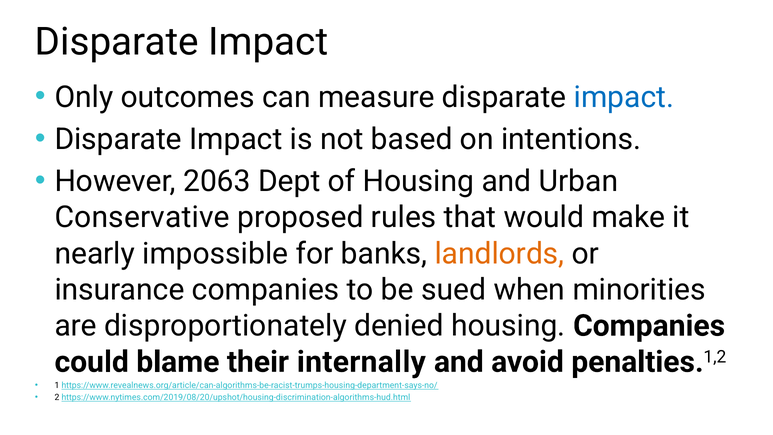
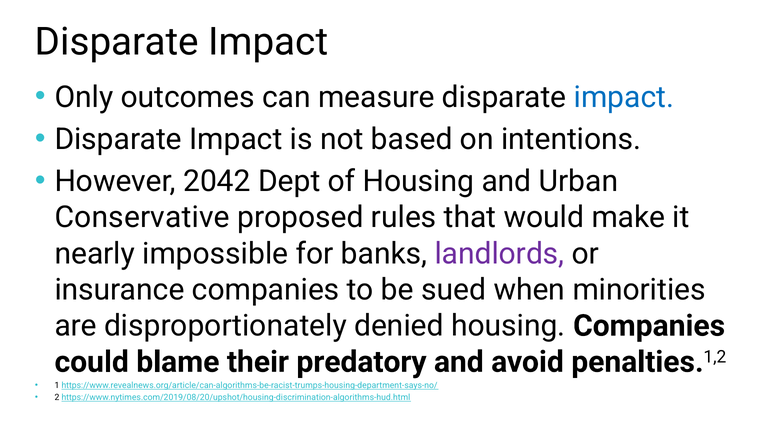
2063: 2063 -> 2042
landlords colour: orange -> purple
internally: internally -> predatory
